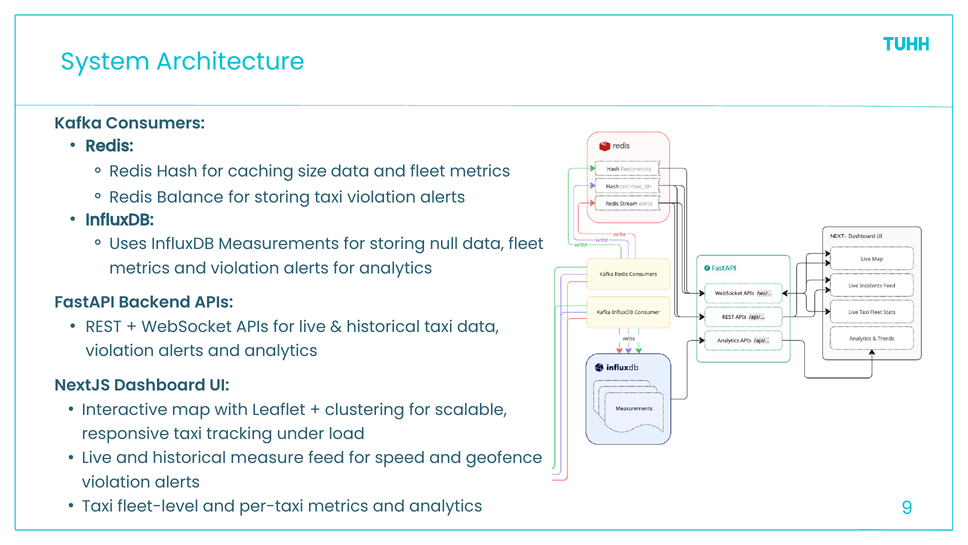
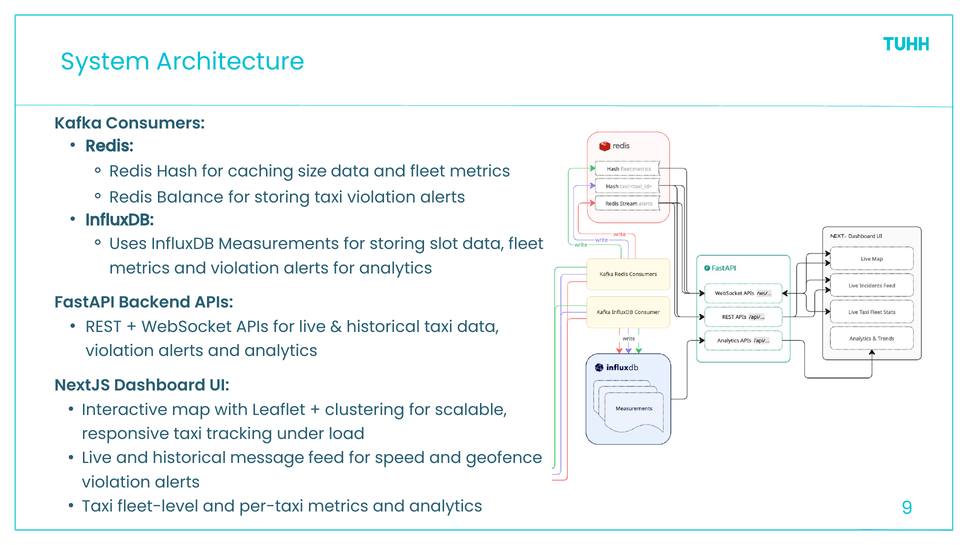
null: null -> slot
measure: measure -> message
